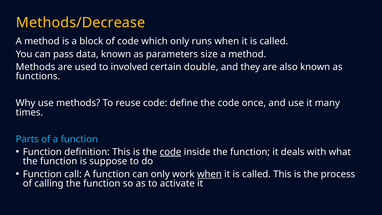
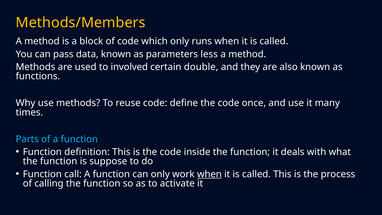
Methods/Decrease: Methods/Decrease -> Methods/Members
size: size -> less
code at (170, 152) underline: present -> none
